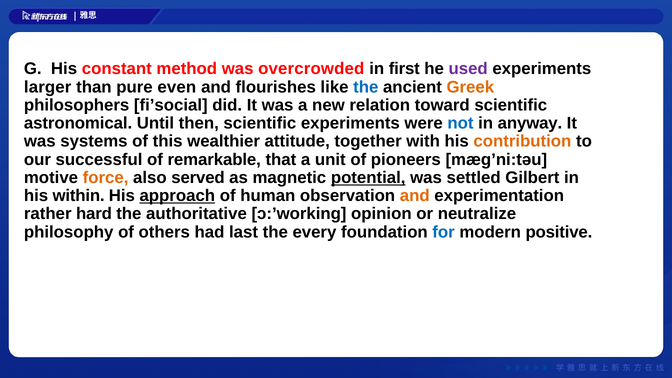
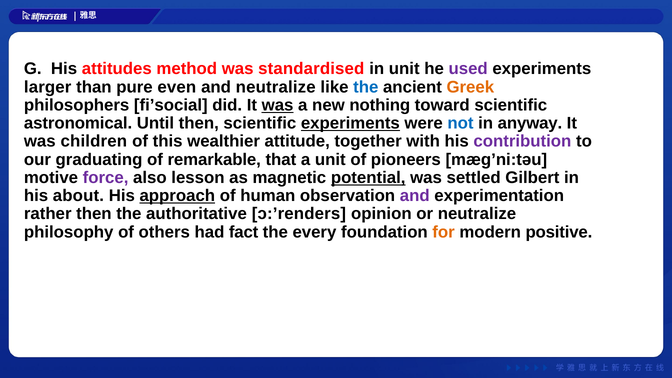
constant: constant -> attitudes
overcrowded: overcrowded -> standardised
in first: first -> unit
and flourishes: flourishes -> neutralize
was at (278, 105) underline: none -> present
relation: relation -> nothing
experiments at (350, 123) underline: none -> present
systems: systems -> children
contribution colour: orange -> purple
successful: successful -> graduating
force colour: orange -> purple
served: served -> lesson
within: within -> about
and at (415, 196) colour: orange -> purple
rather hard: hard -> then
ɔ:’working: ɔ:’working -> ɔ:’renders
last: last -> fact
for colour: blue -> orange
